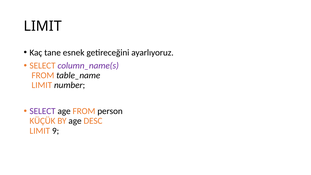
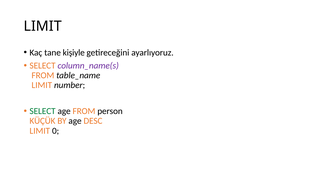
esnek: esnek -> kişiyle
SELECT at (43, 111) colour: purple -> green
9: 9 -> 0
